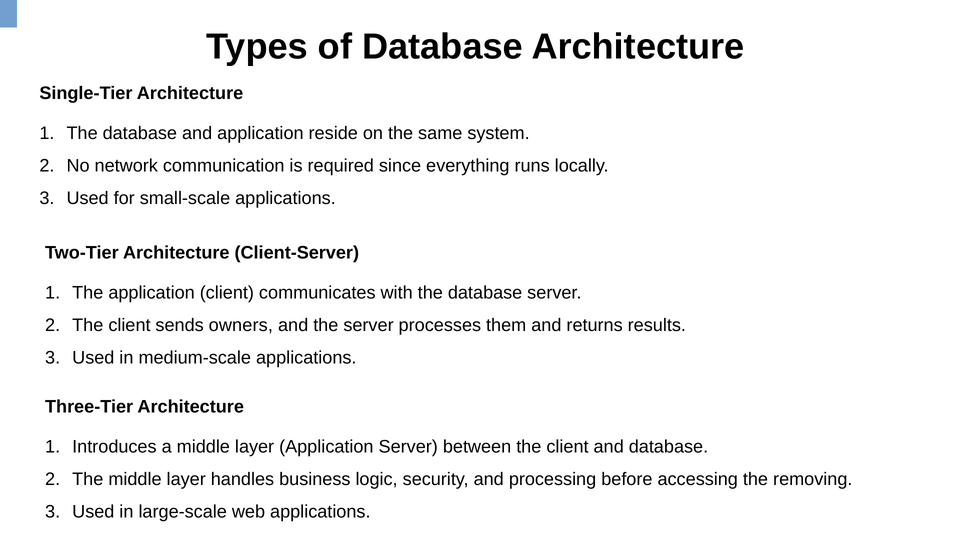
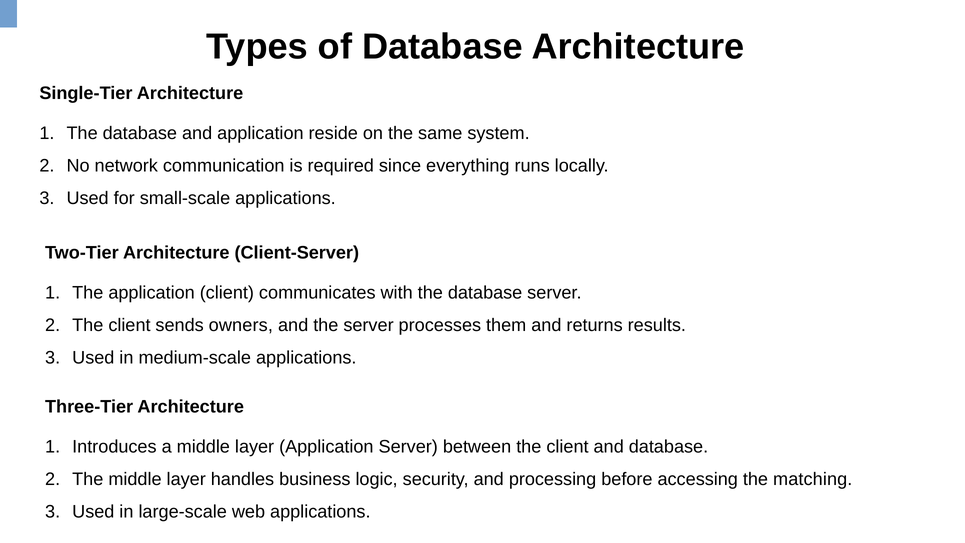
removing: removing -> matching
